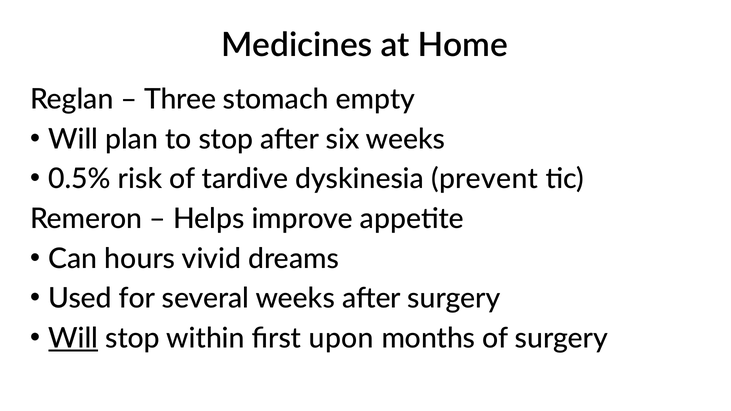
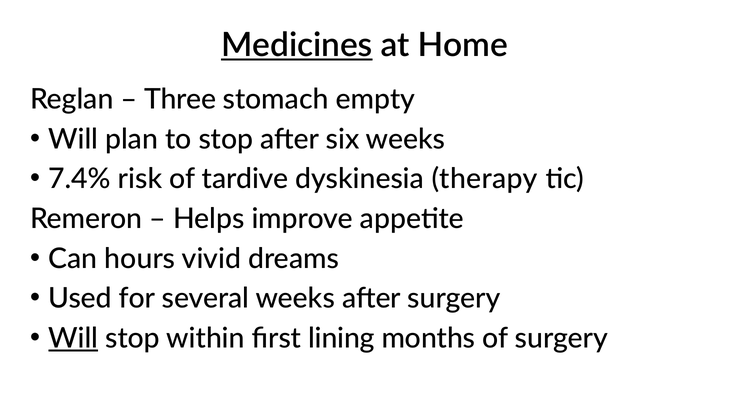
Medicines underline: none -> present
0.5%: 0.5% -> 7.4%
prevent: prevent -> therapy
upon: upon -> lining
